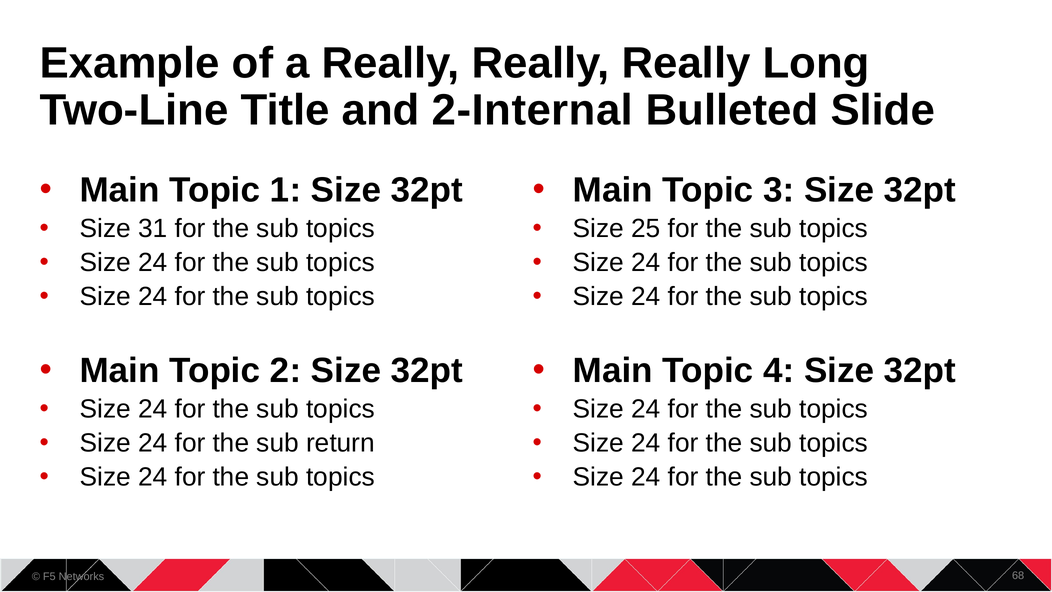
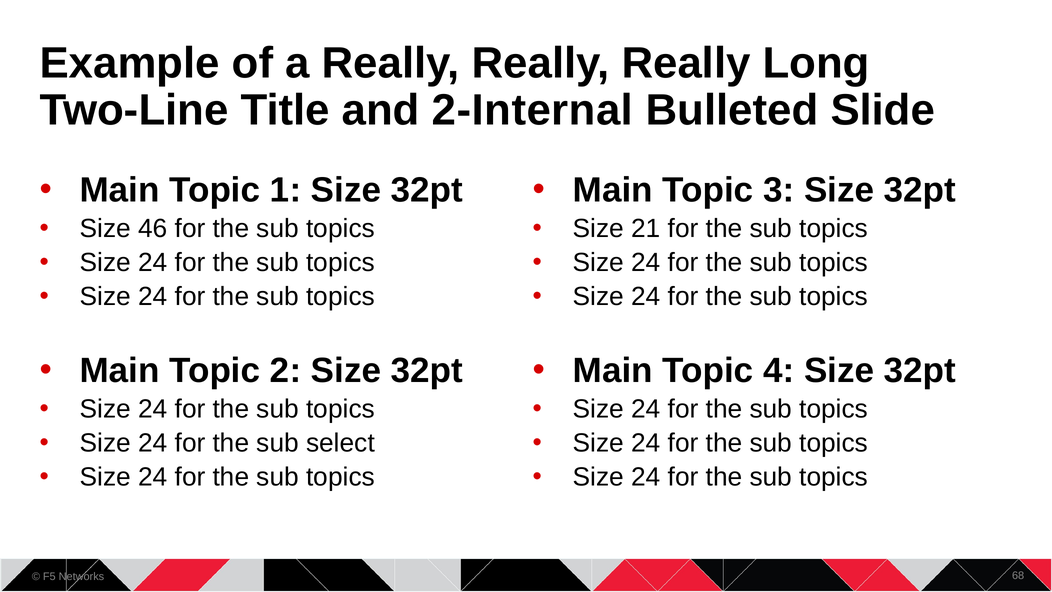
31: 31 -> 46
25: 25 -> 21
return: return -> select
